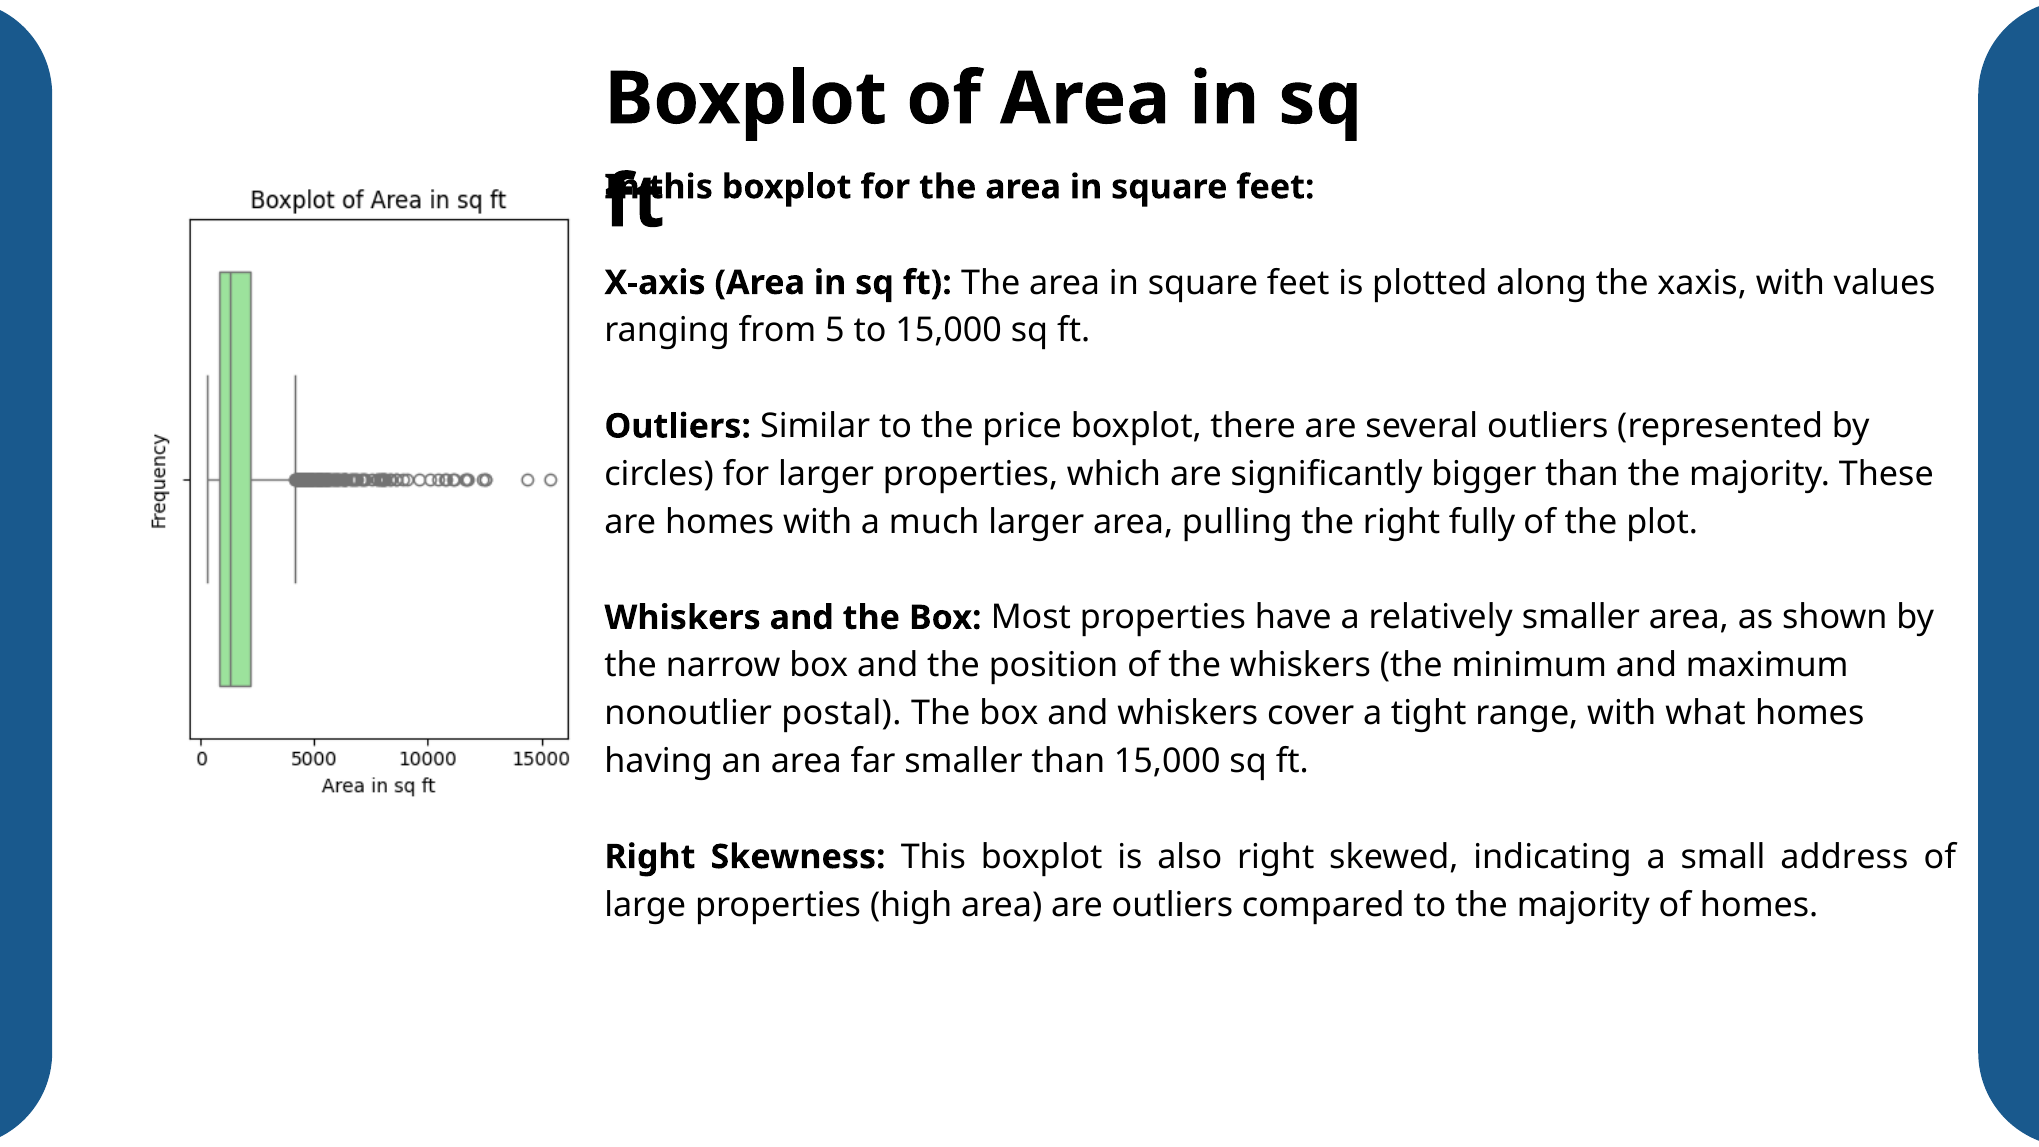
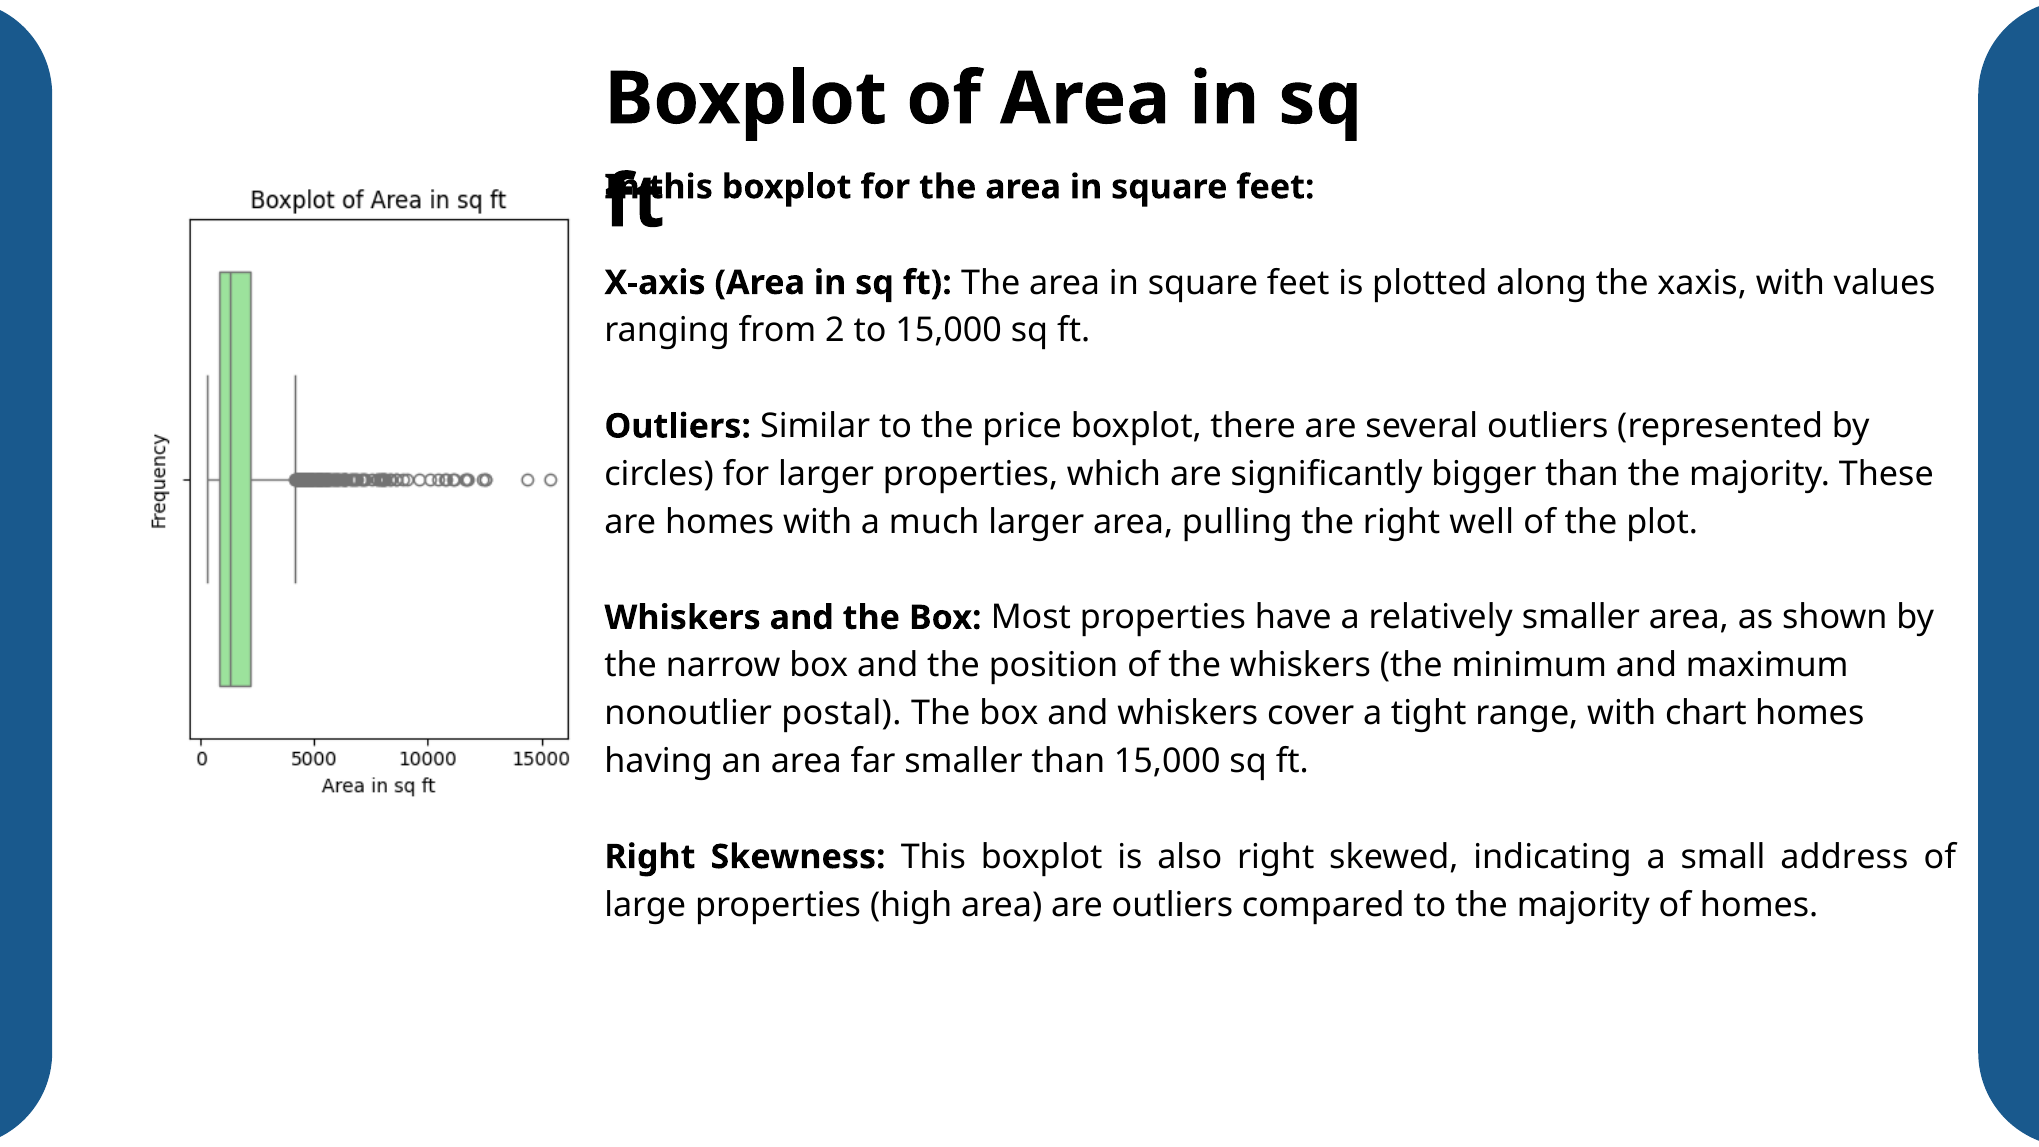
5: 5 -> 2
fully: fully -> well
what: what -> chart
